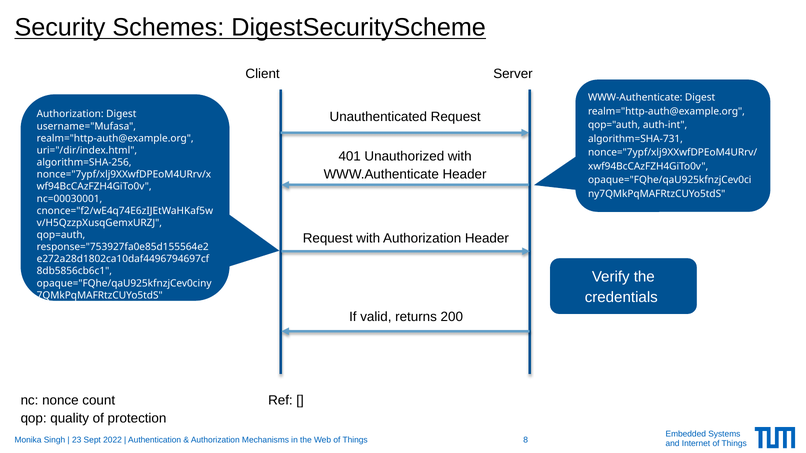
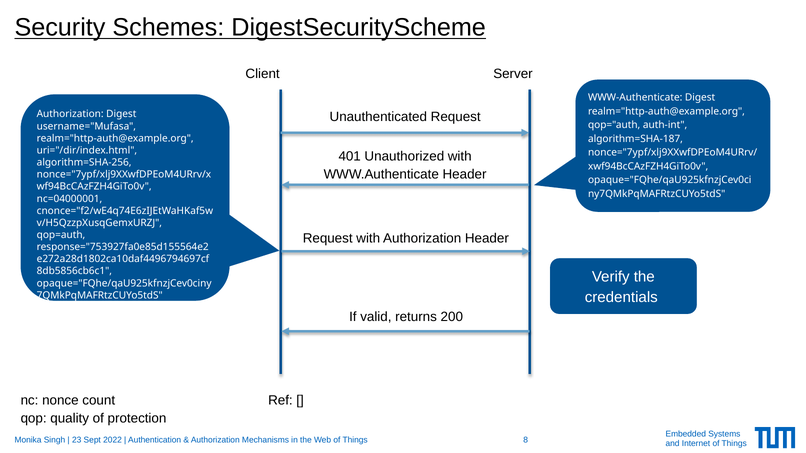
algorithm=SHA-731: algorithm=SHA-731 -> algorithm=SHA-187
nc=00030001: nc=00030001 -> nc=04000001
